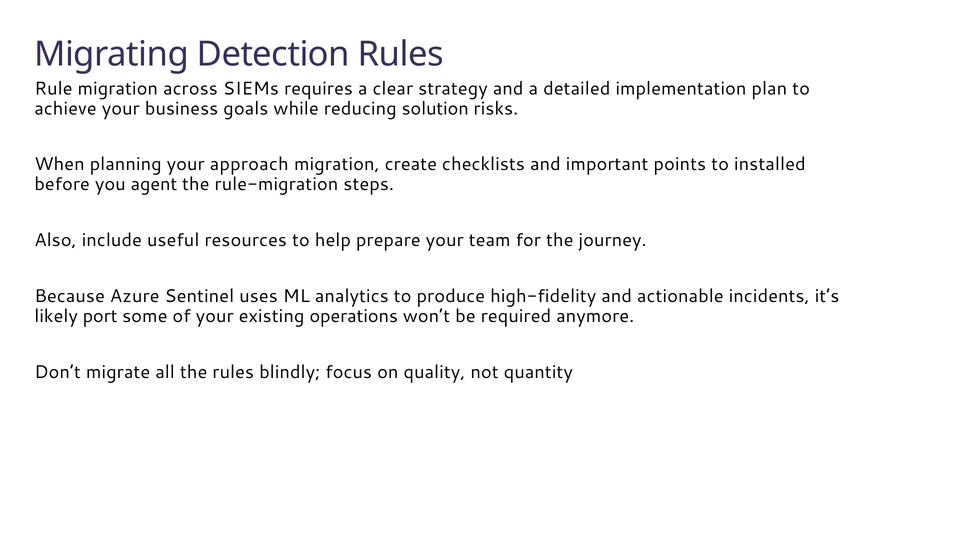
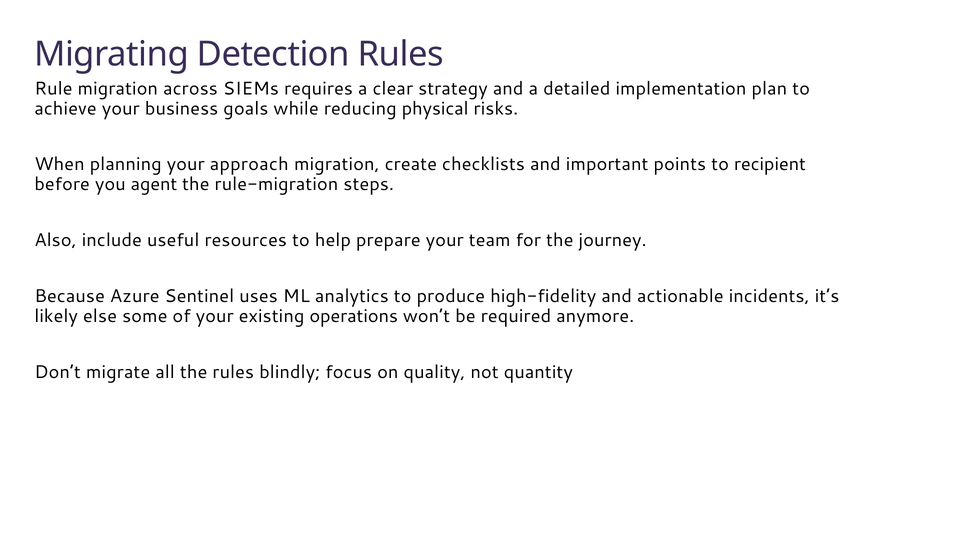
solution: solution -> physical
installed: installed -> recipient
port: port -> else
